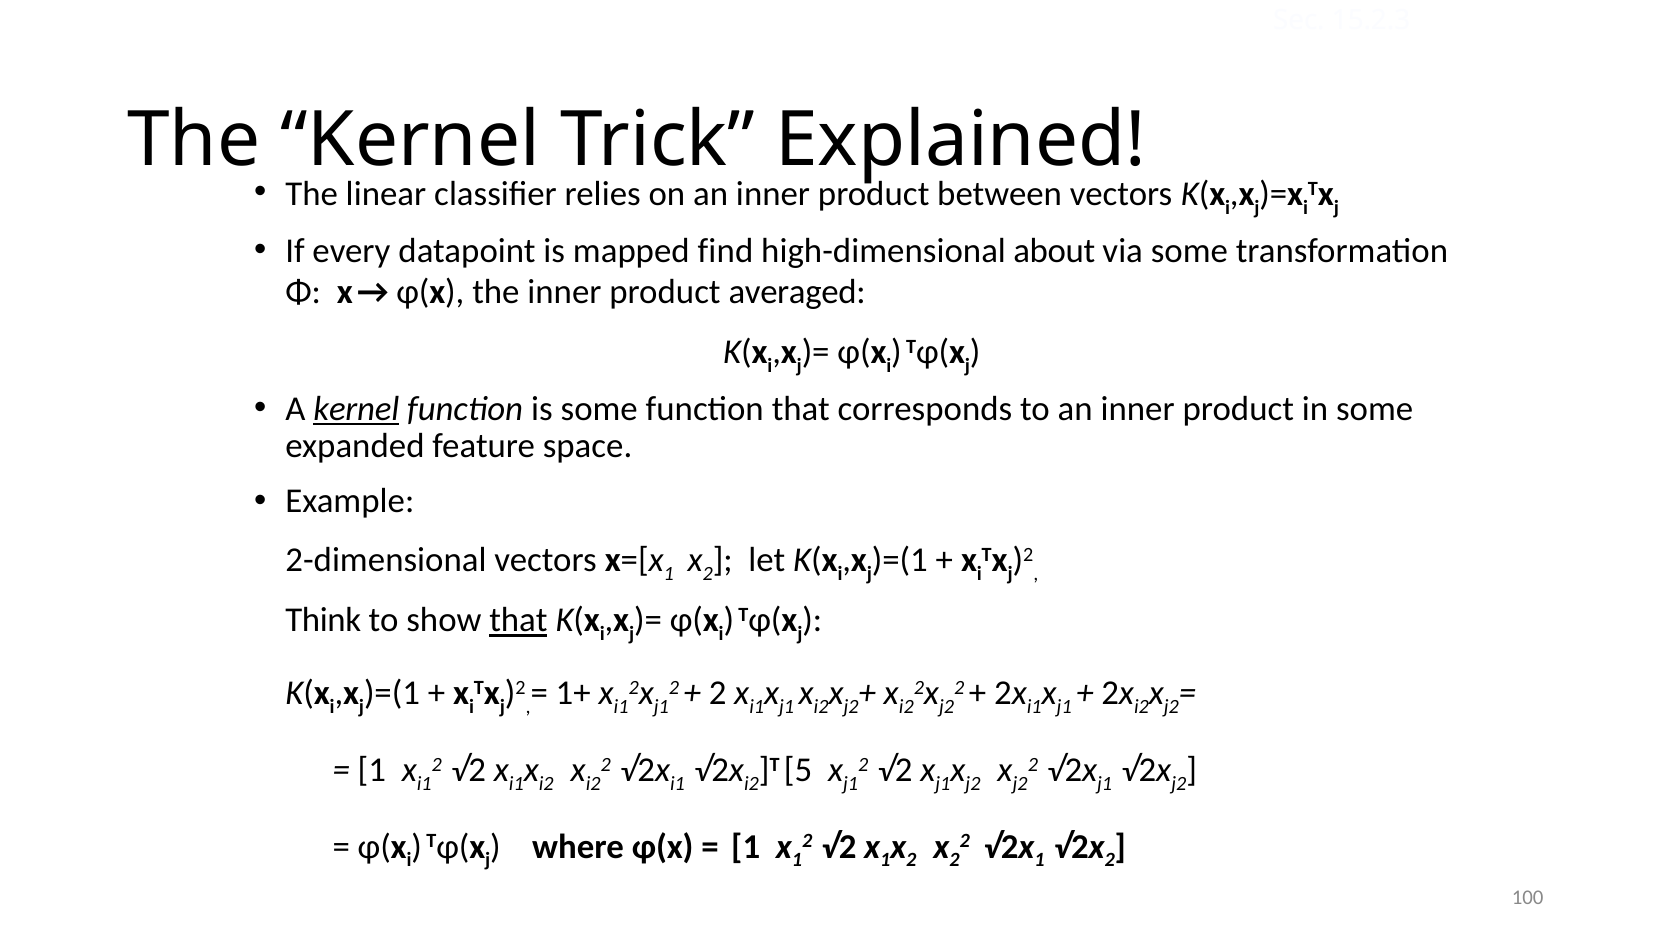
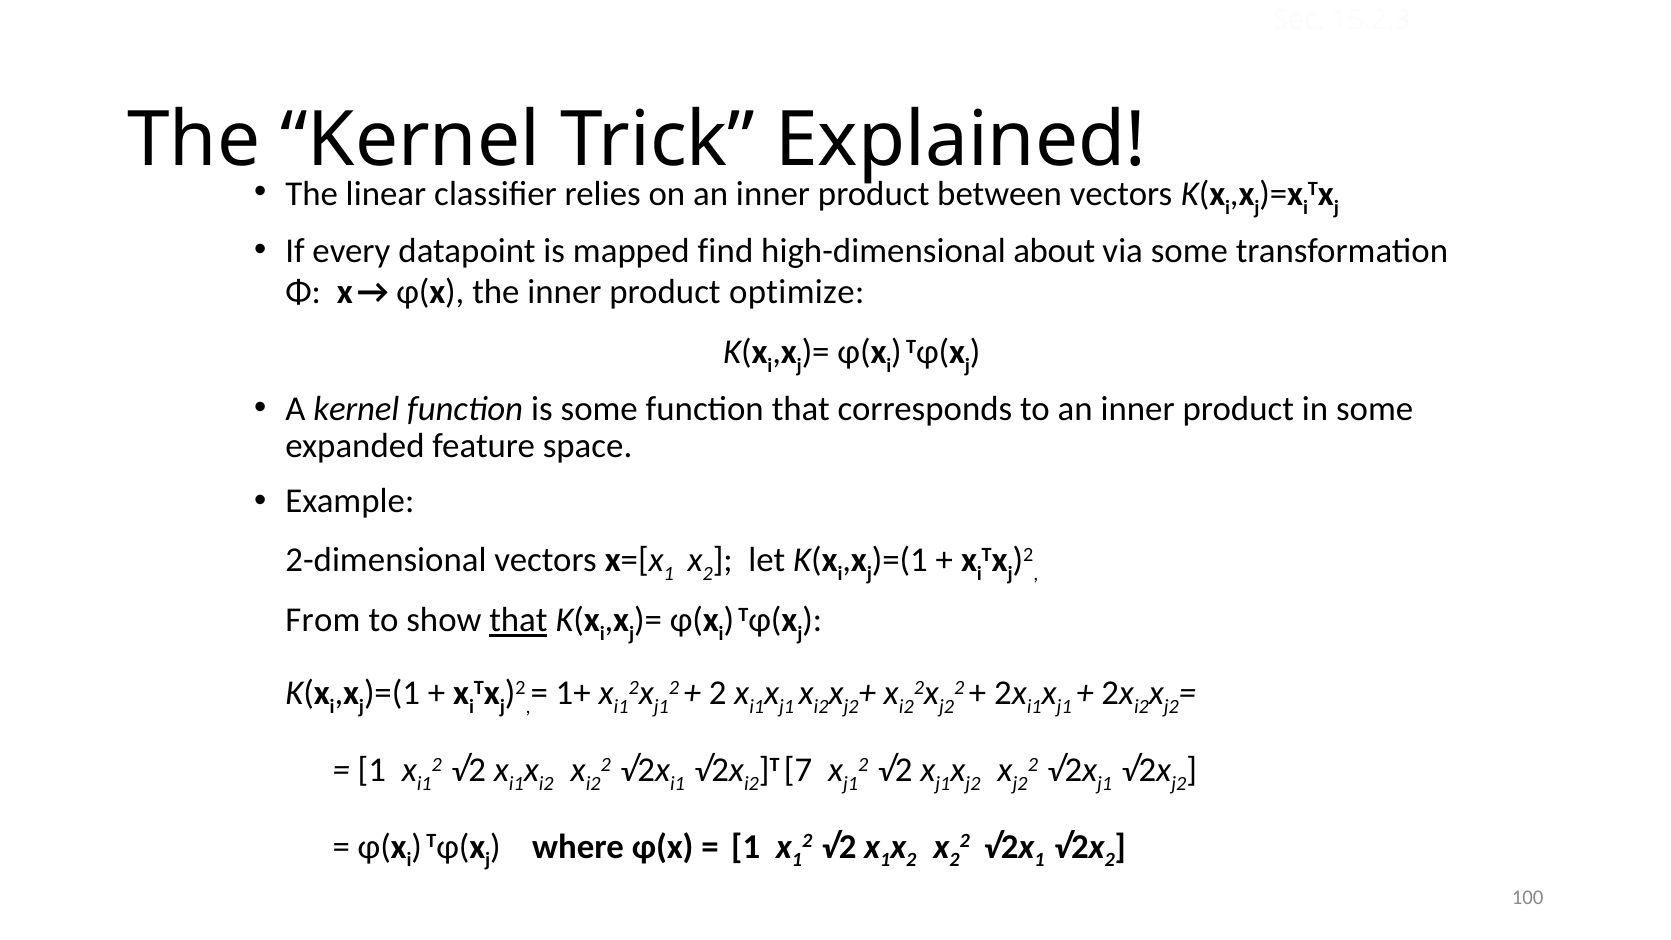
averaged: averaged -> optimize
kernel at (356, 409) underline: present -> none
Think: Think -> From
5: 5 -> 7
